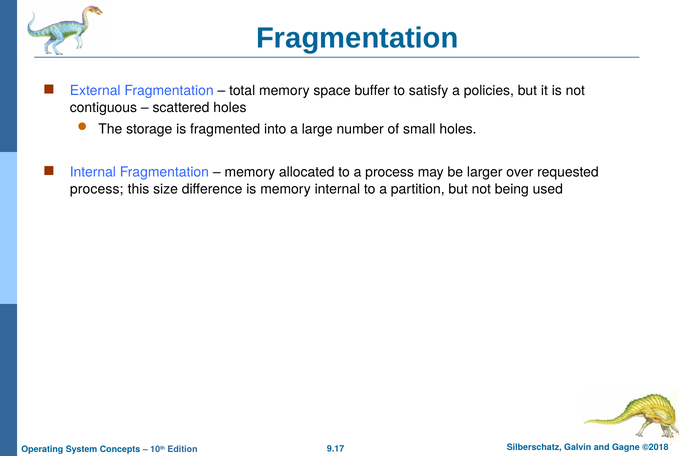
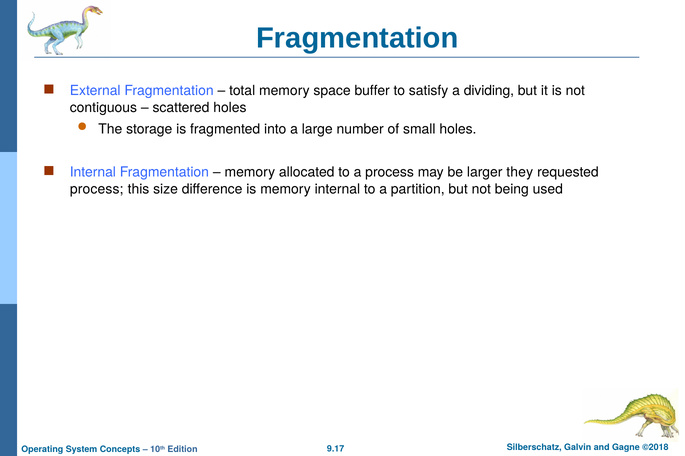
policies: policies -> dividing
over: over -> they
